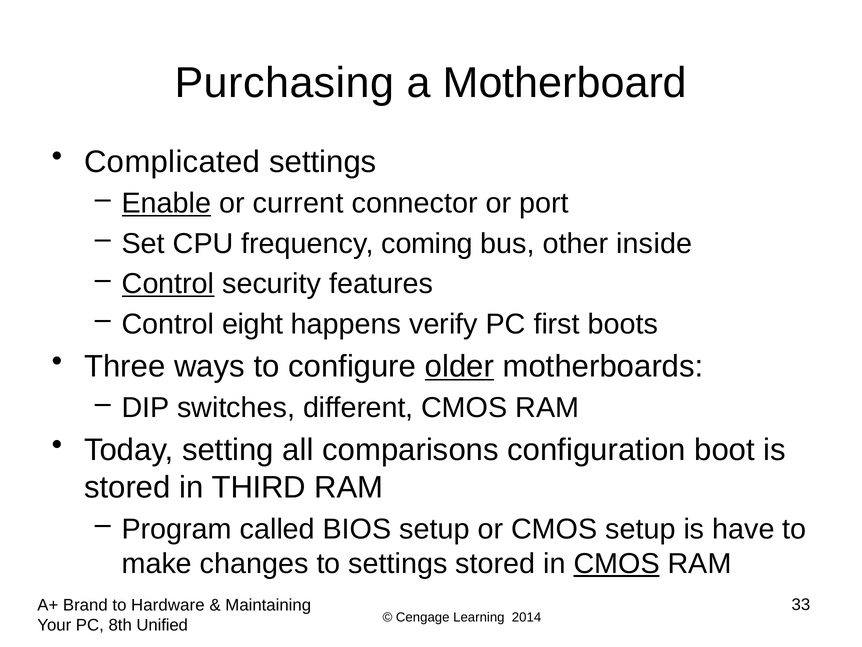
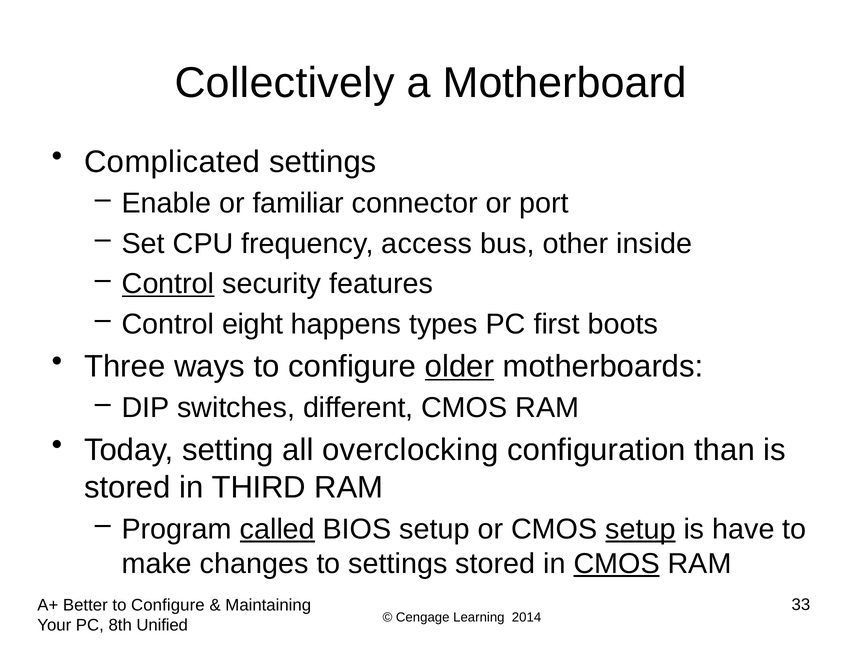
Purchasing: Purchasing -> Collectively
Enable underline: present -> none
current: current -> familiar
coming: coming -> access
verify: verify -> types
comparisons: comparisons -> overclocking
boot: boot -> than
called underline: none -> present
setup at (640, 529) underline: none -> present
Brand: Brand -> Better
Hardware at (168, 605): Hardware -> Configure
